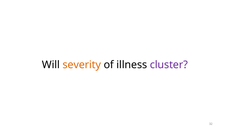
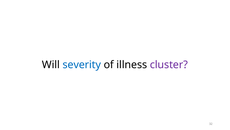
severity colour: orange -> blue
